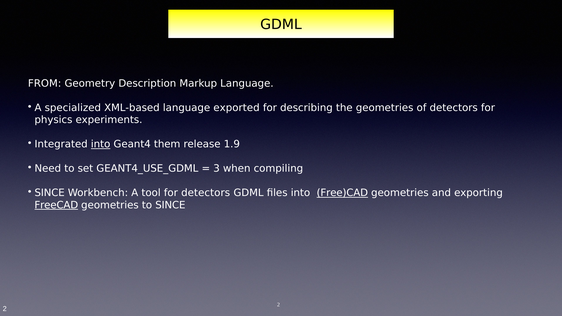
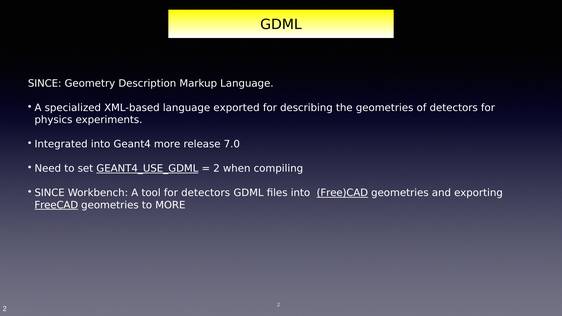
FROM at (45, 83): FROM -> SINCE
into at (101, 144) underline: present -> none
Geant4 them: them -> more
1.9: 1.9 -> 7.0
GEANT4_USE_GDML underline: none -> present
3 at (217, 169): 3 -> 2
to SINCE: SINCE -> MORE
